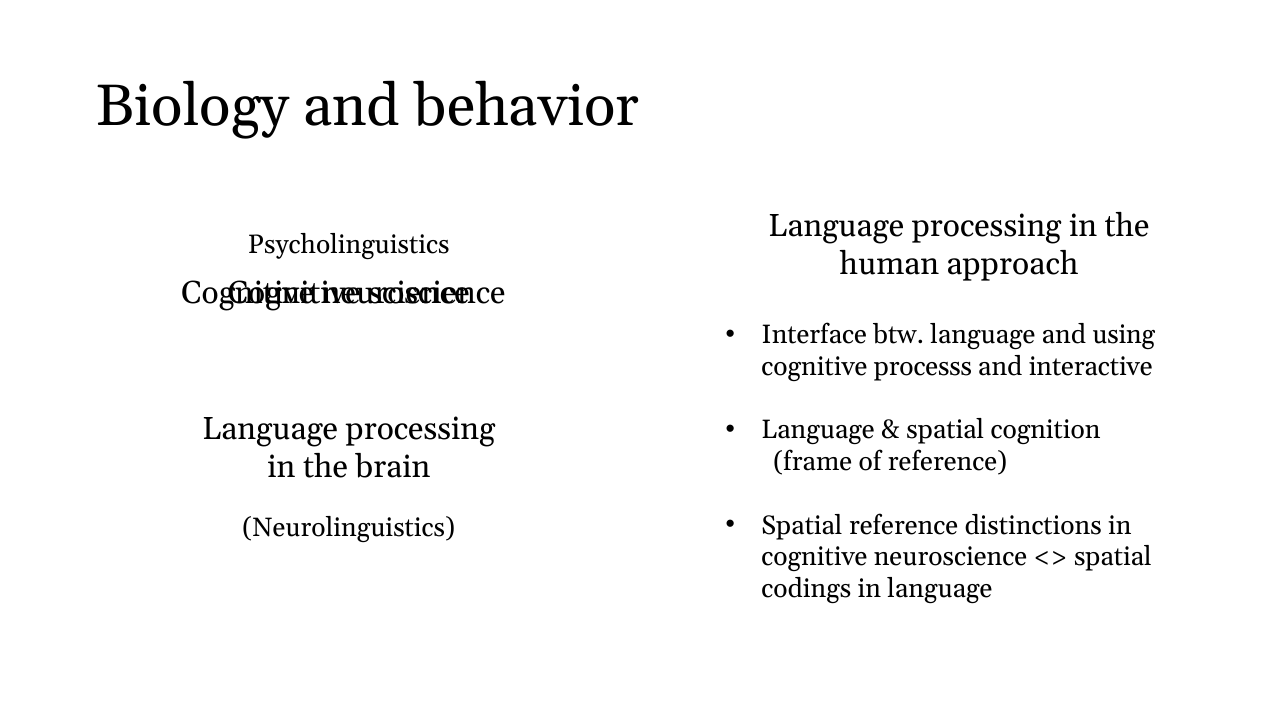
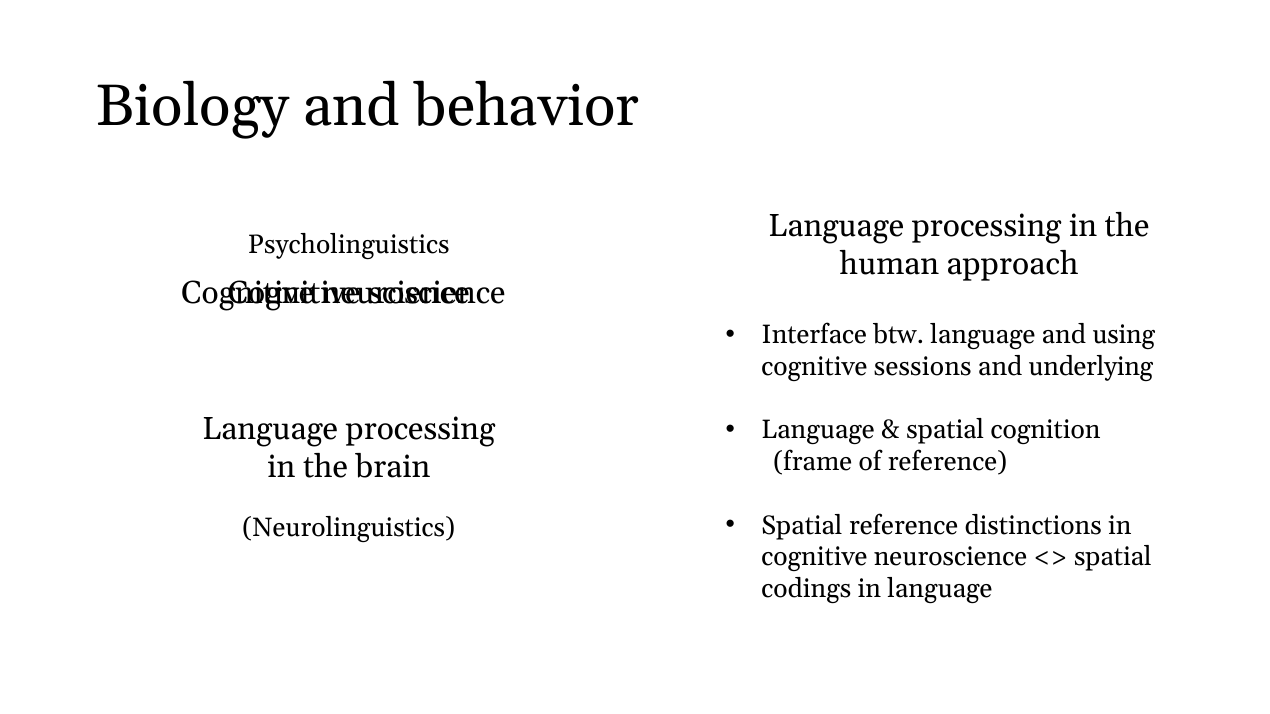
processs: processs -> sessions
interactive: interactive -> underlying
